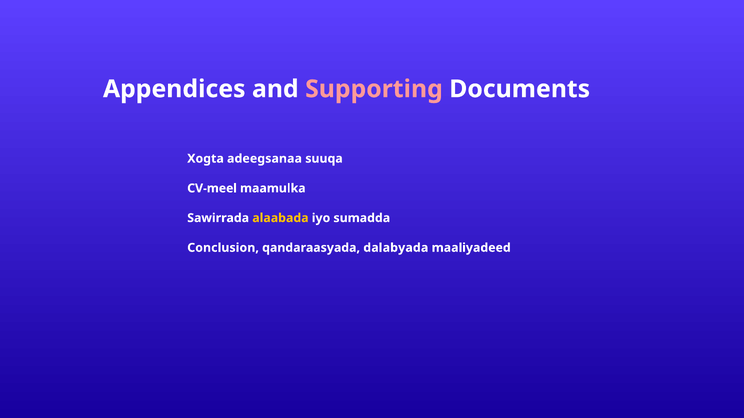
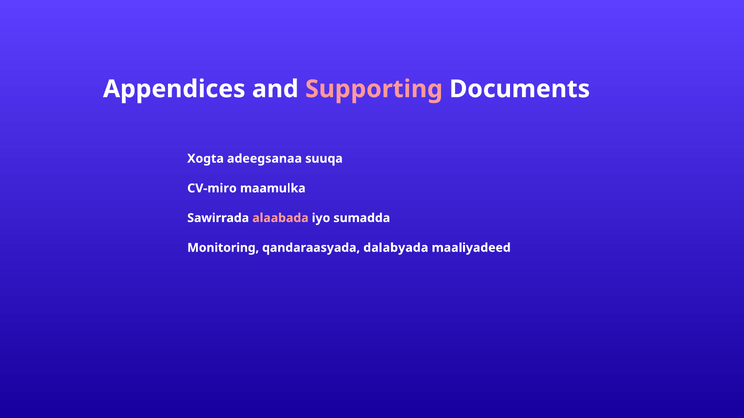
CV-meel: CV-meel -> CV-miro
alaabada colour: yellow -> pink
Conclusion: Conclusion -> Monitoring
